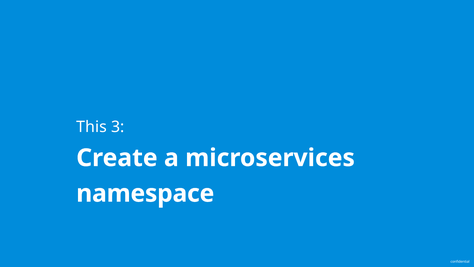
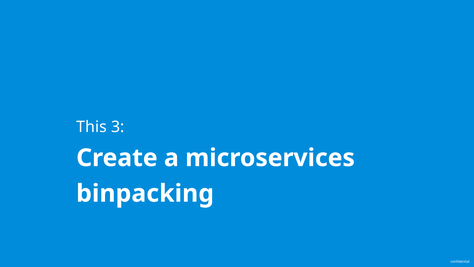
namespace: namespace -> binpacking
